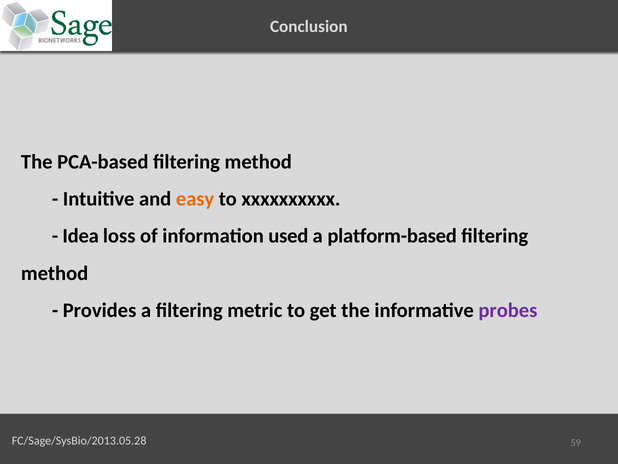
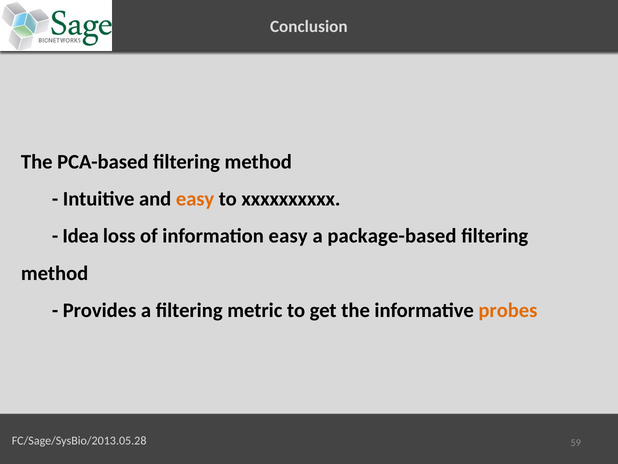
information used: used -> easy
platform-based: platform-based -> package-based
probes colour: purple -> orange
